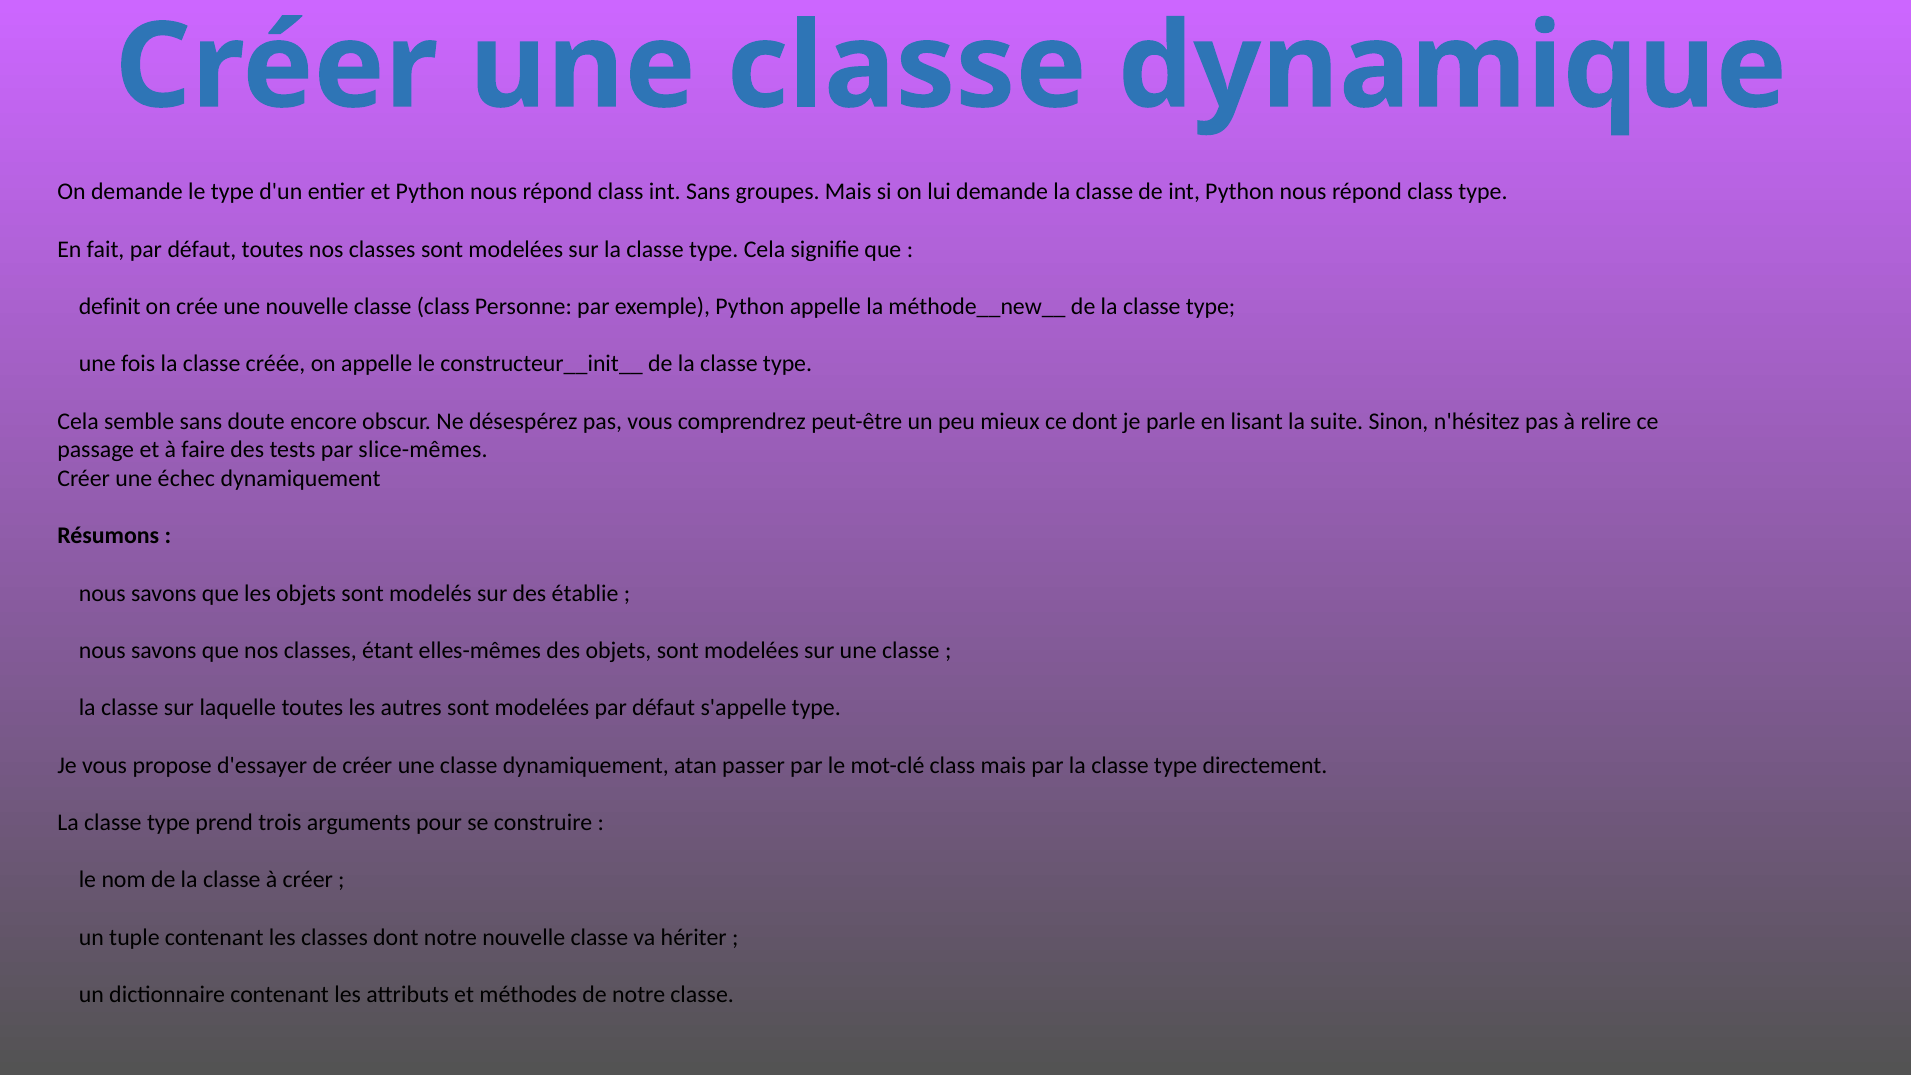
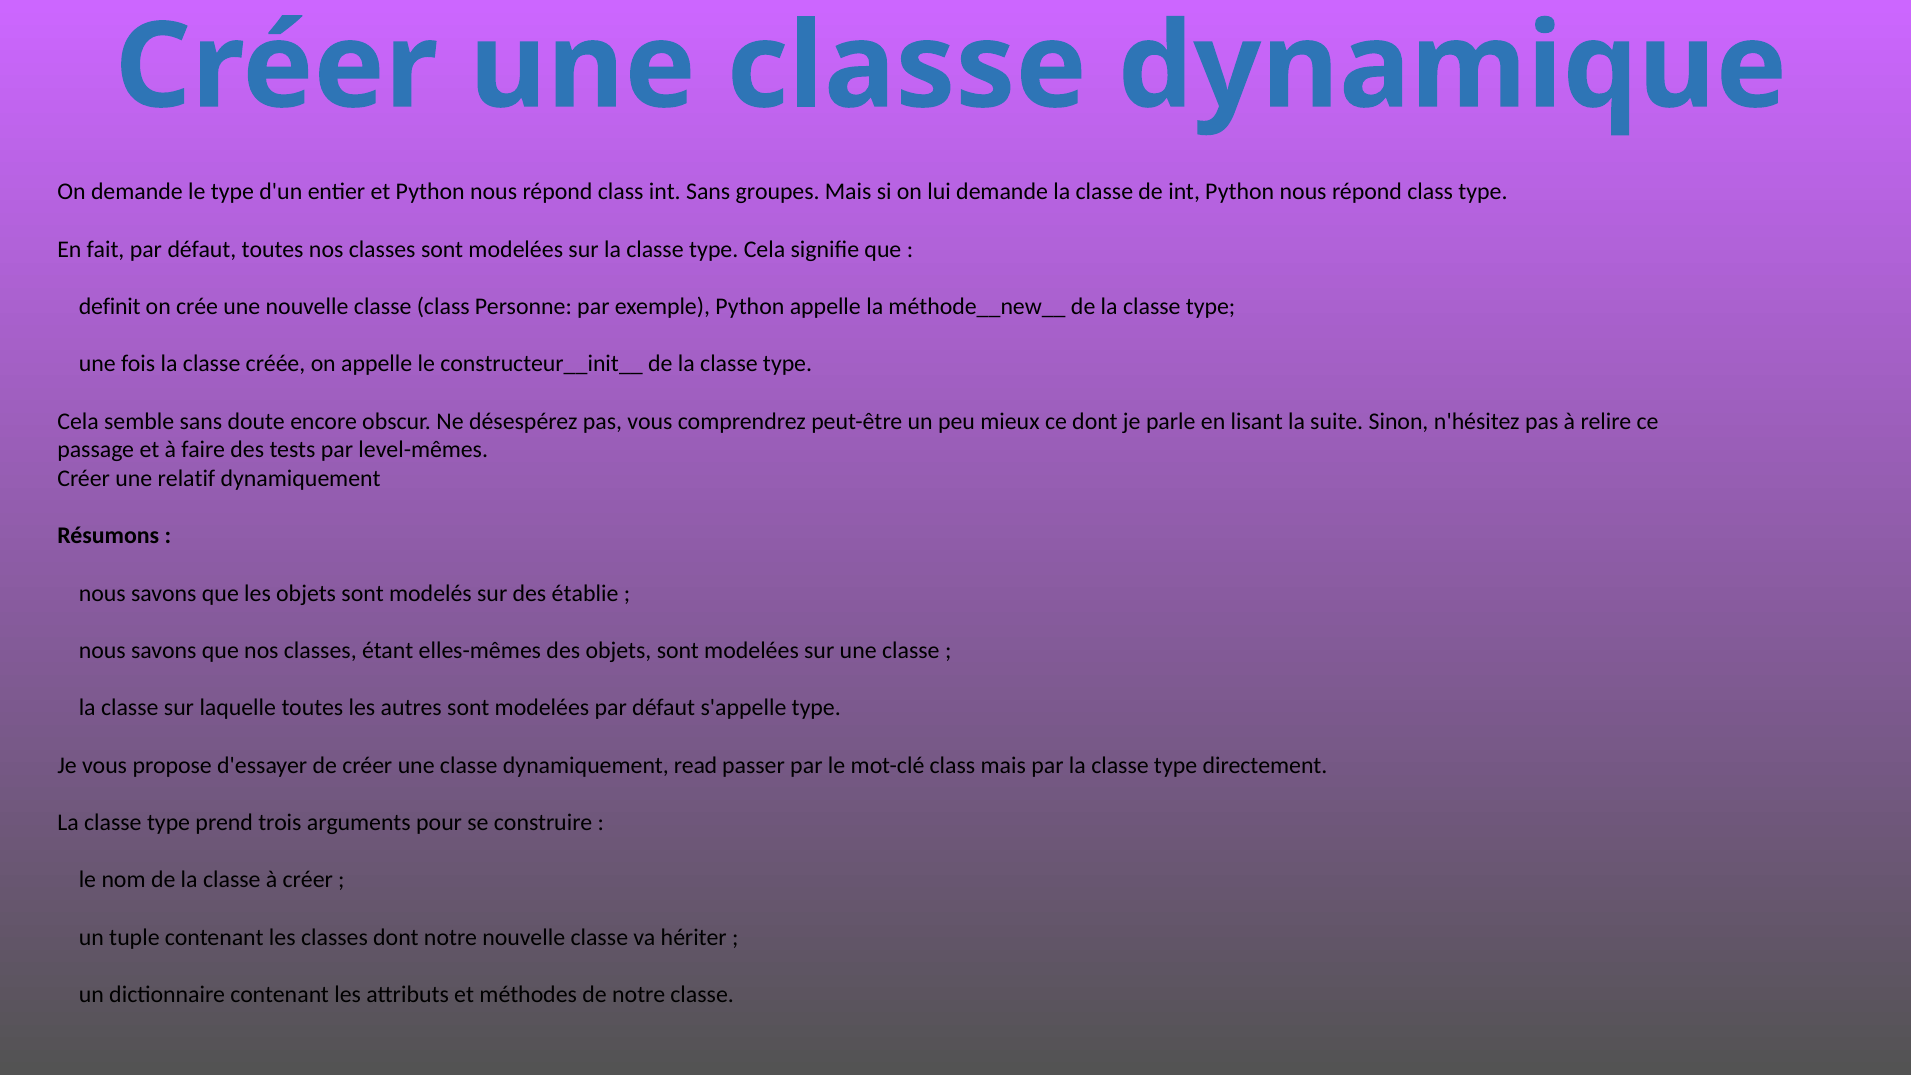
slice-mêmes: slice-mêmes -> level-mêmes
échec: échec -> relatif
atan: atan -> read
